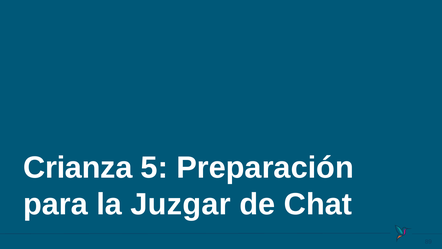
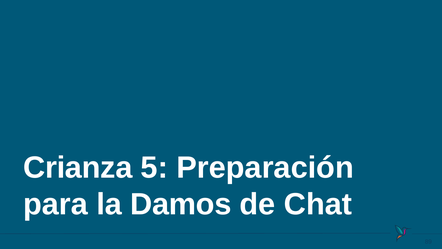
Juzgar: Juzgar -> Damos
